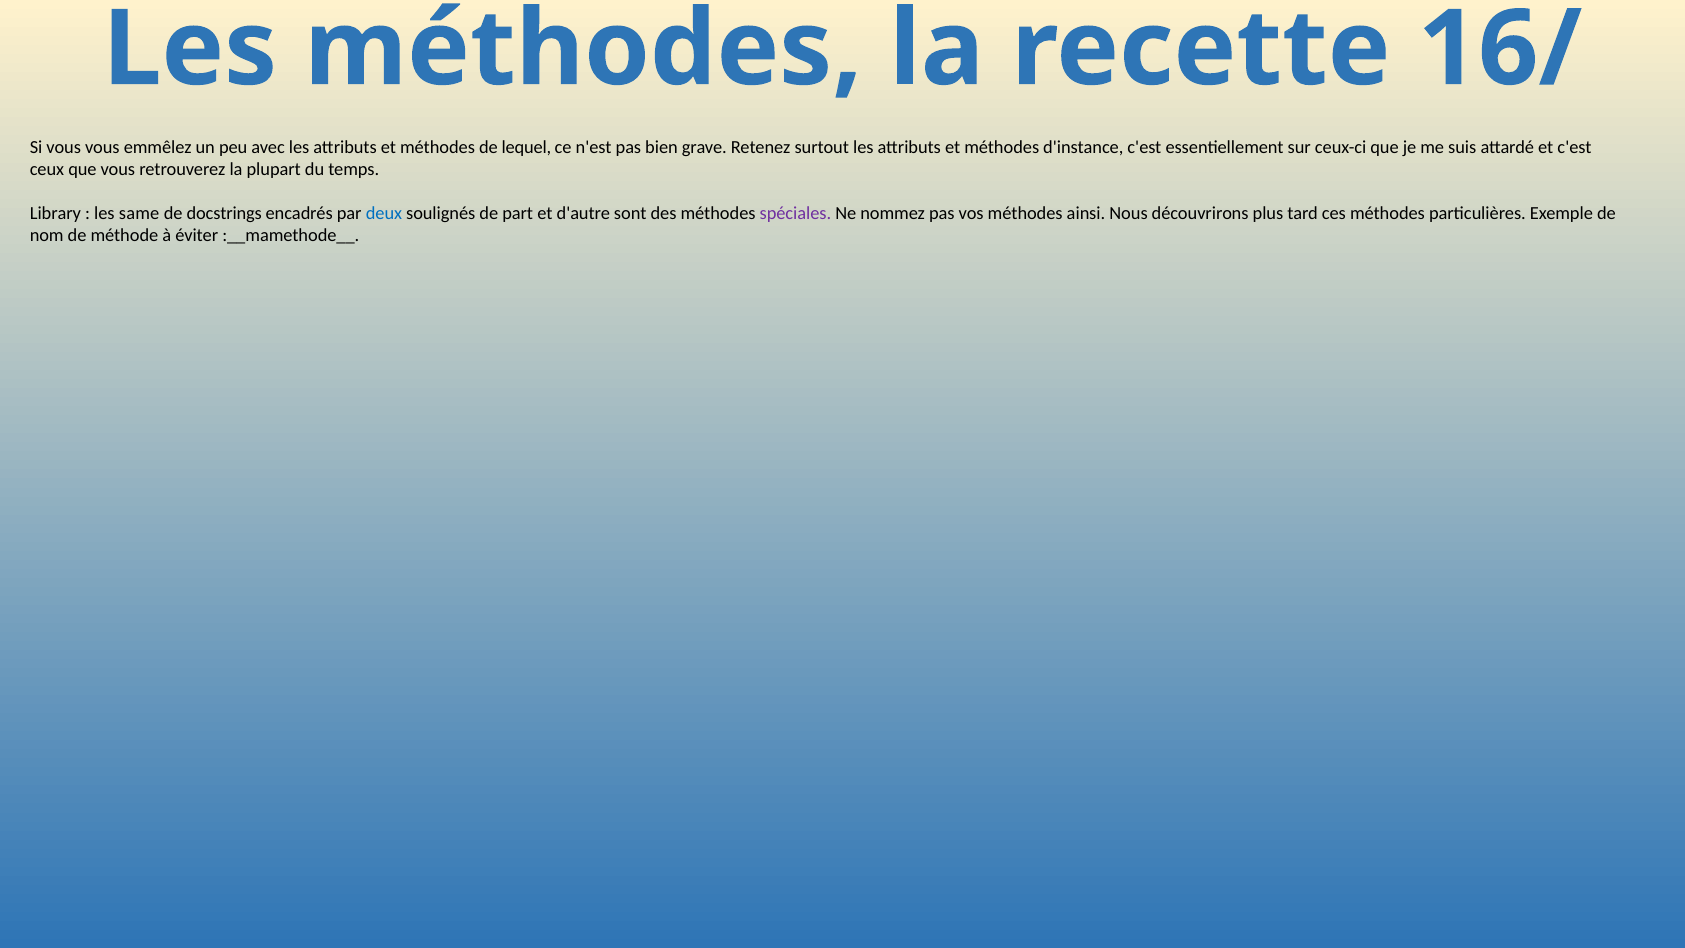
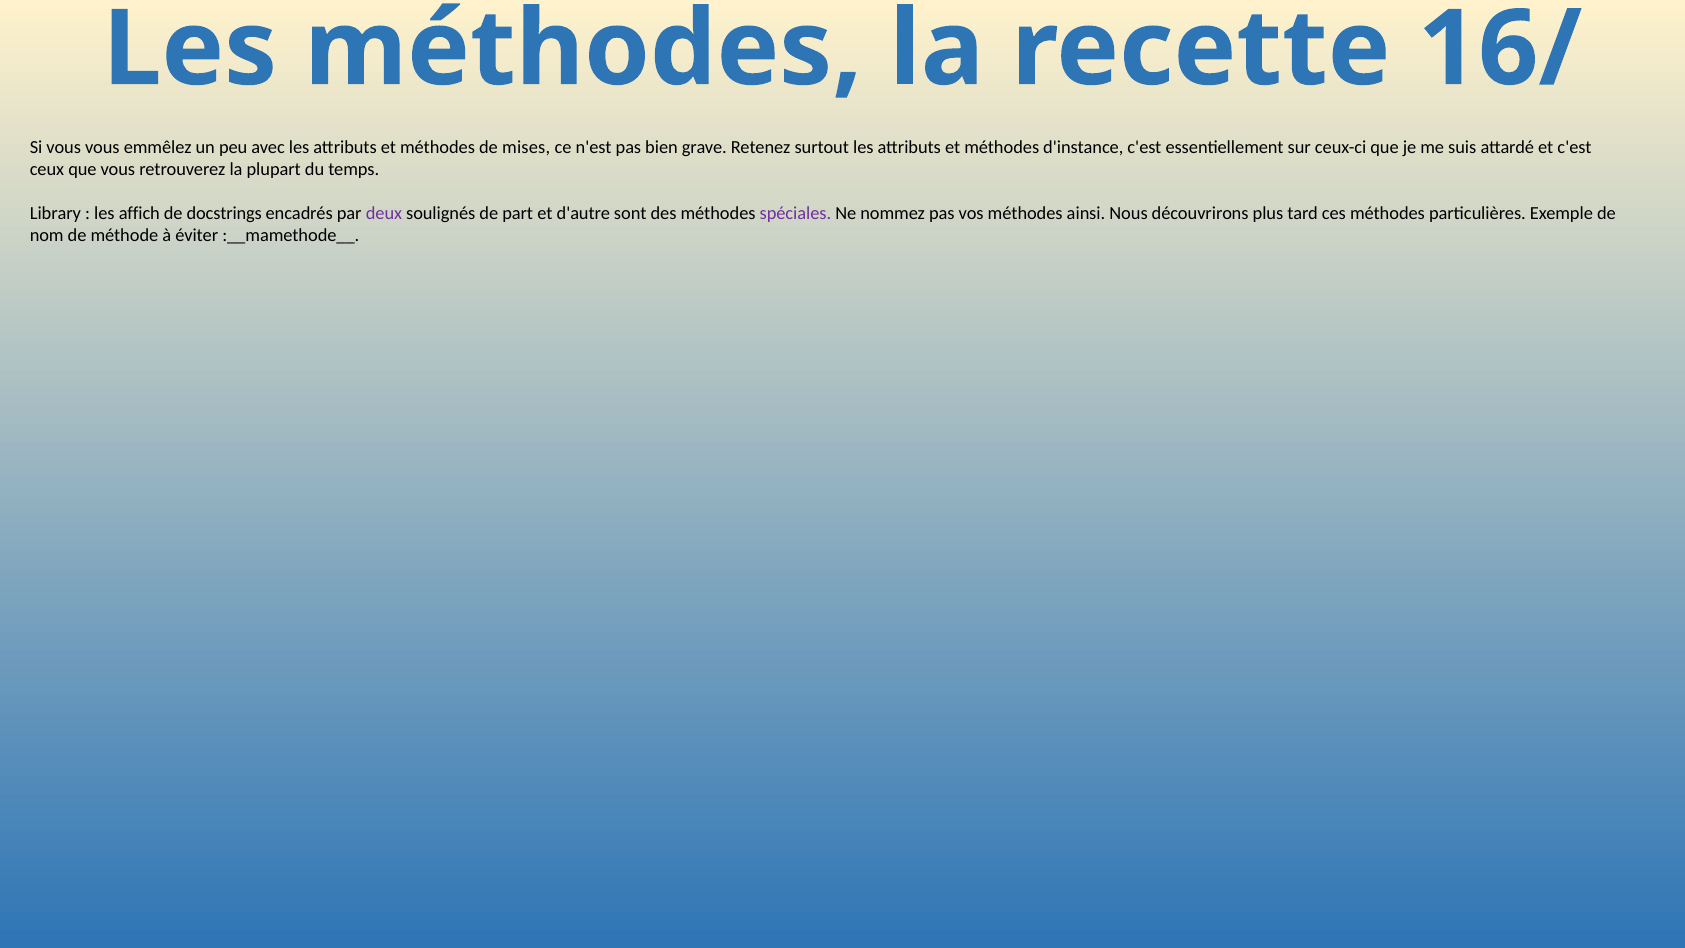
lequel: lequel -> mises
same: same -> affich
deux colour: blue -> purple
